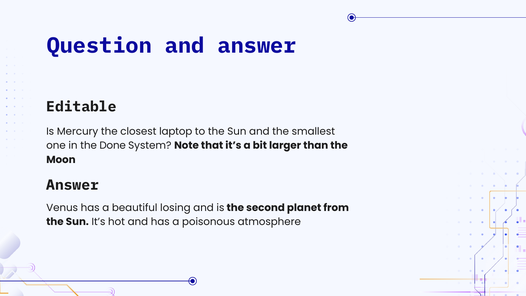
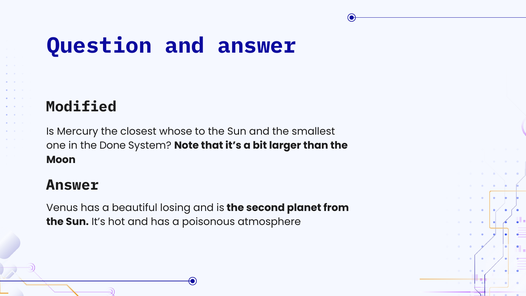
Editable: Editable -> Modified
laptop: laptop -> whose
